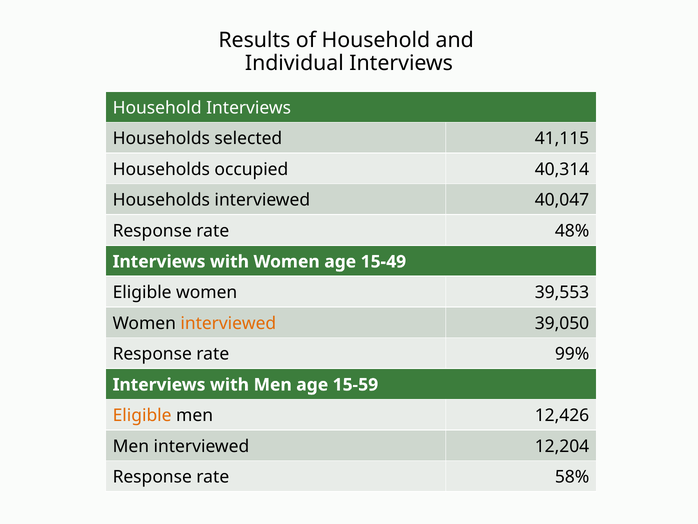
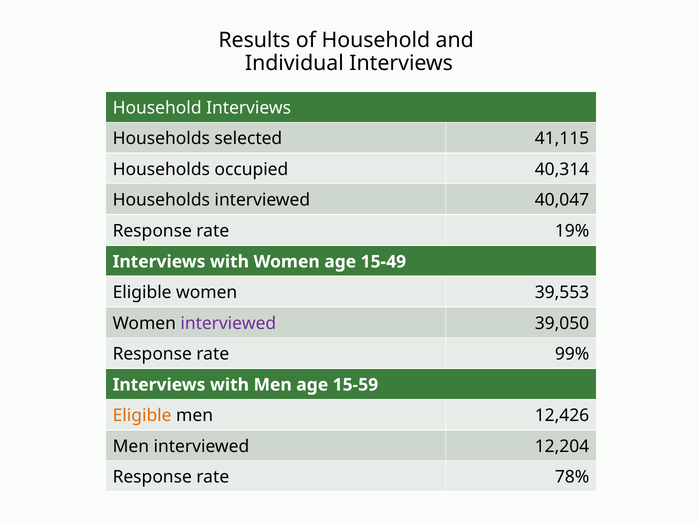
48%: 48% -> 19%
interviewed at (228, 323) colour: orange -> purple
58%: 58% -> 78%
